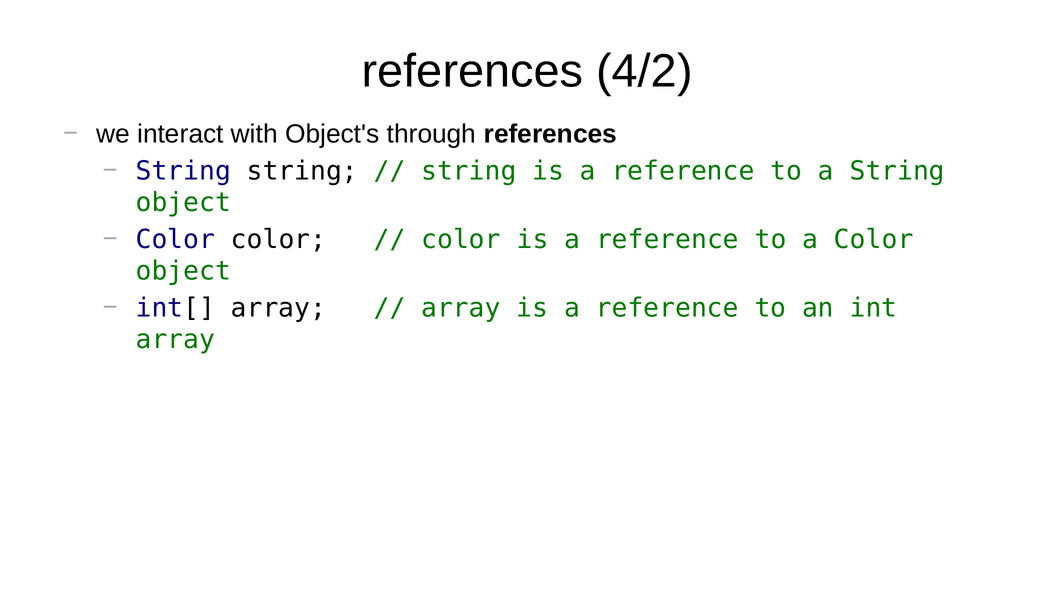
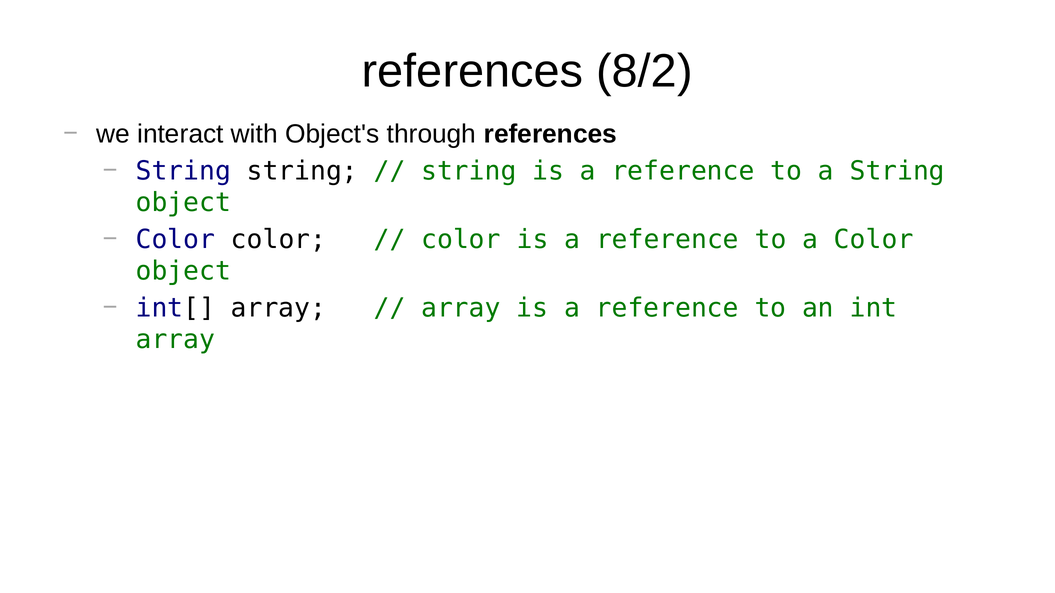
4/2: 4/2 -> 8/2
